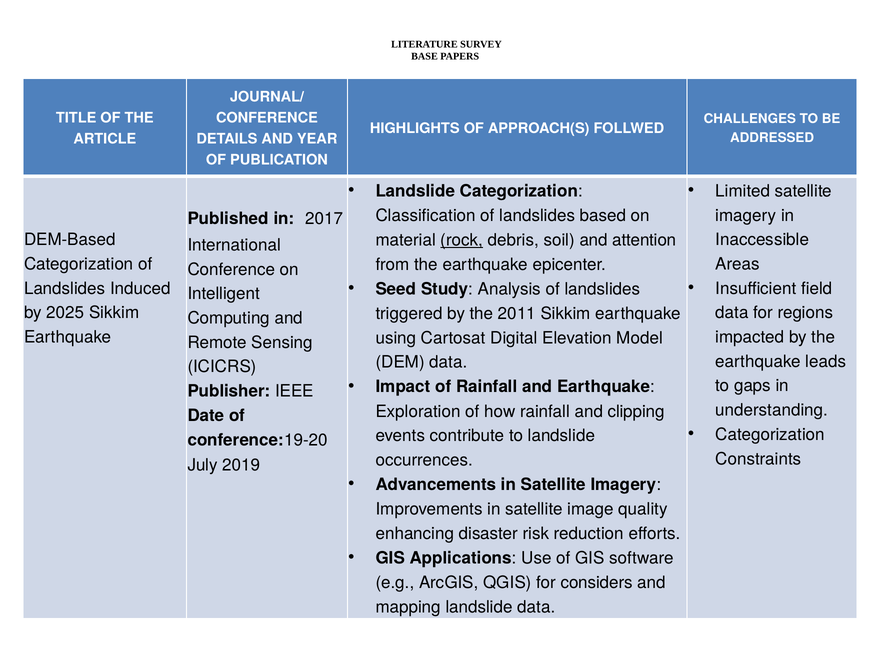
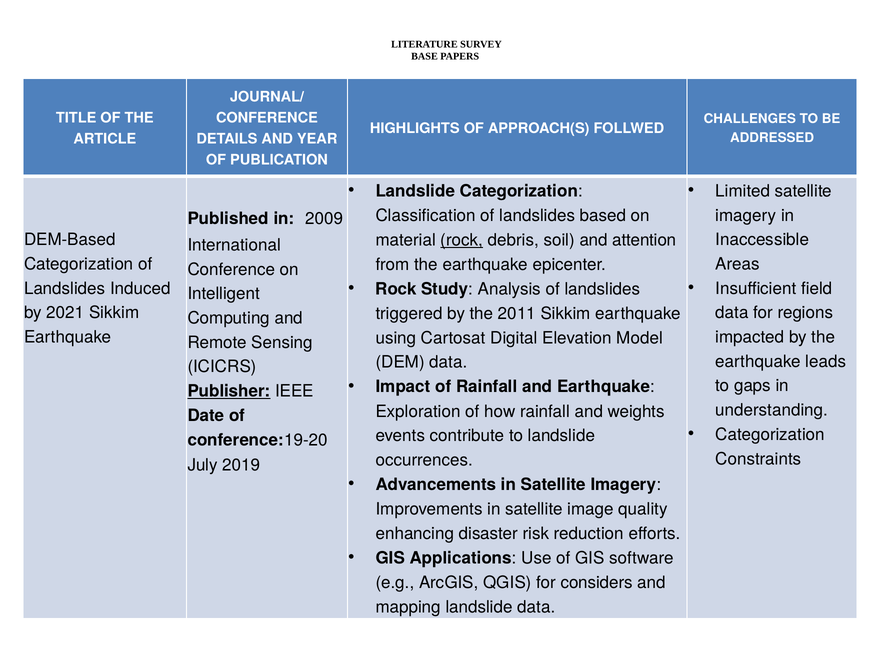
2017: 2017 -> 2009
Seed at (396, 289): Seed -> Rock
2025: 2025 -> 2021
Publisher underline: none -> present
clipping: clipping -> weights
